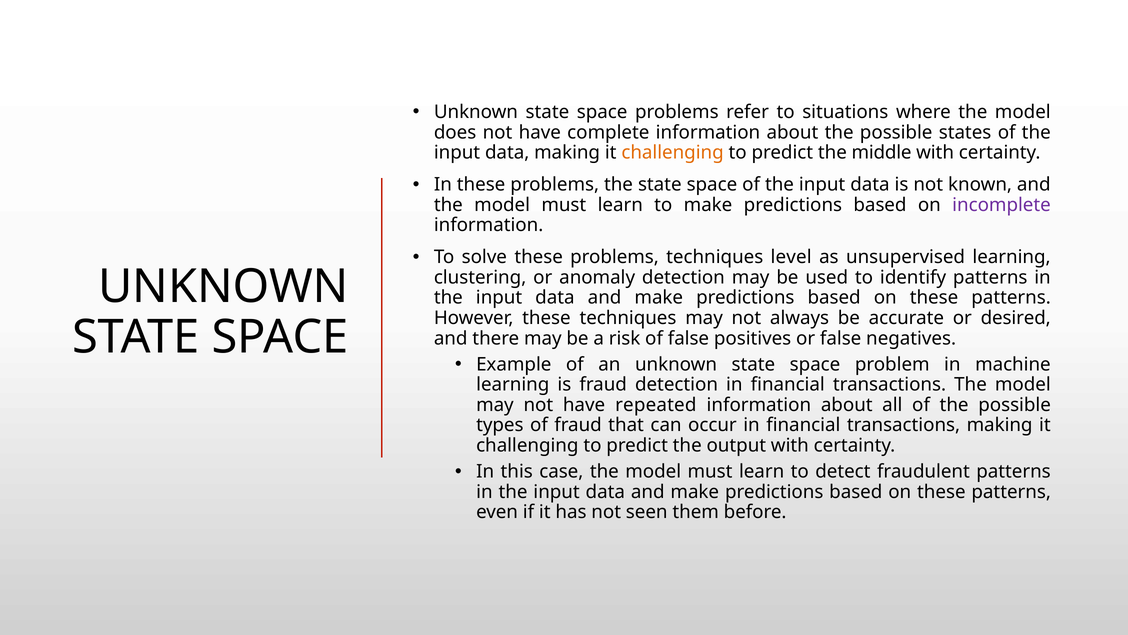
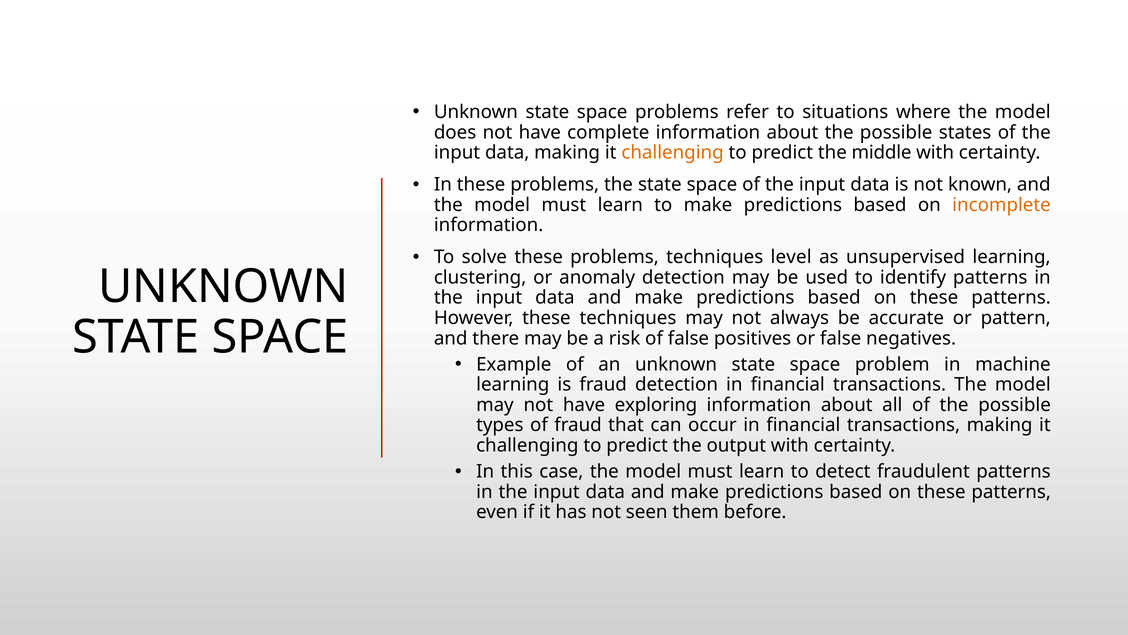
incomplete colour: purple -> orange
desired: desired -> pattern
repeated: repeated -> exploring
